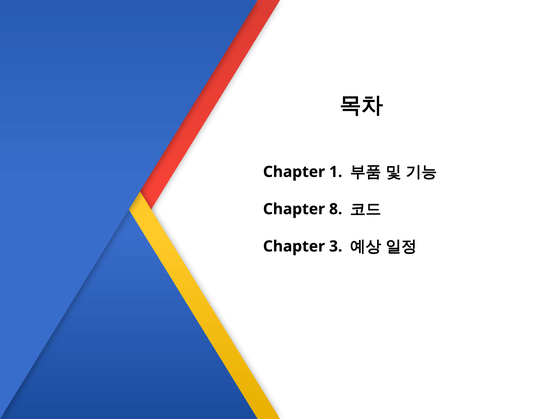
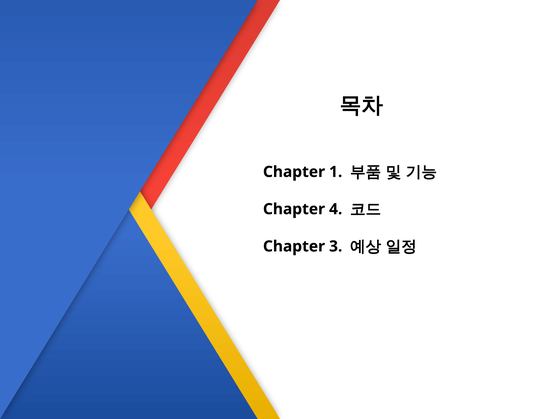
8: 8 -> 4
